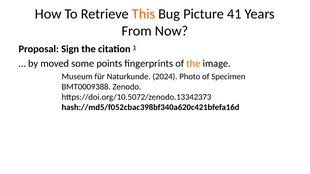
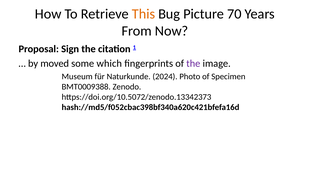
41: 41 -> 70
points: points -> which
the at (193, 64) colour: orange -> purple
